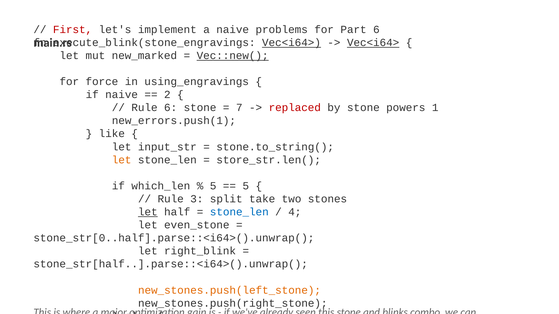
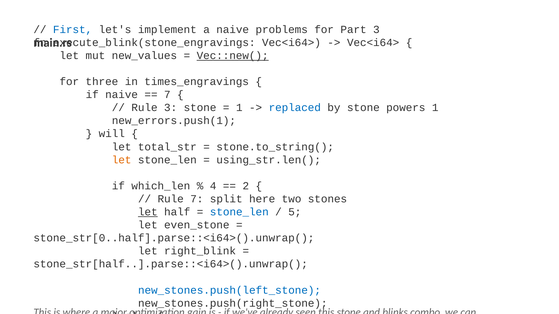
First colour: red -> blue
Part 6: 6 -> 3
Vec<i64> at (291, 43) underline: present -> none
Vec<i64> at (373, 43) underline: present -> none
new_marked: new_marked -> new_values
force: force -> three
using_engravings: using_engravings -> times_engravings
2 at (167, 95): 2 -> 7
6 at (171, 108): 6 -> 3
7 at (239, 108): 7 -> 1
replaced colour: red -> blue
like: like -> will
input_str: input_str -> total_str
store_str.len(: store_str.len( -> using_str.len(
5 at (213, 186): 5 -> 4
5 at (246, 186): 5 -> 2
3 at (197, 199): 3 -> 7
take: take -> here
4: 4 -> 5
new_stones.push(left_stone colour: orange -> blue
